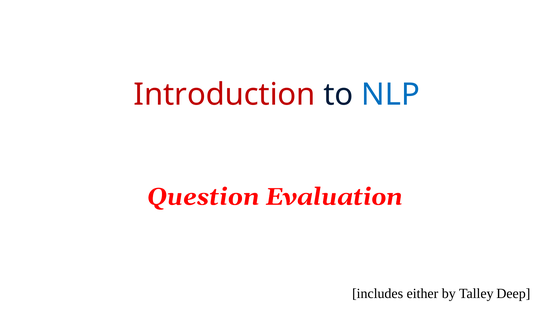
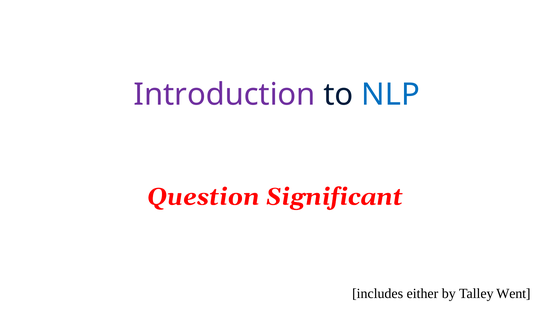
Introduction colour: red -> purple
Evaluation: Evaluation -> Significant
Deep: Deep -> Went
